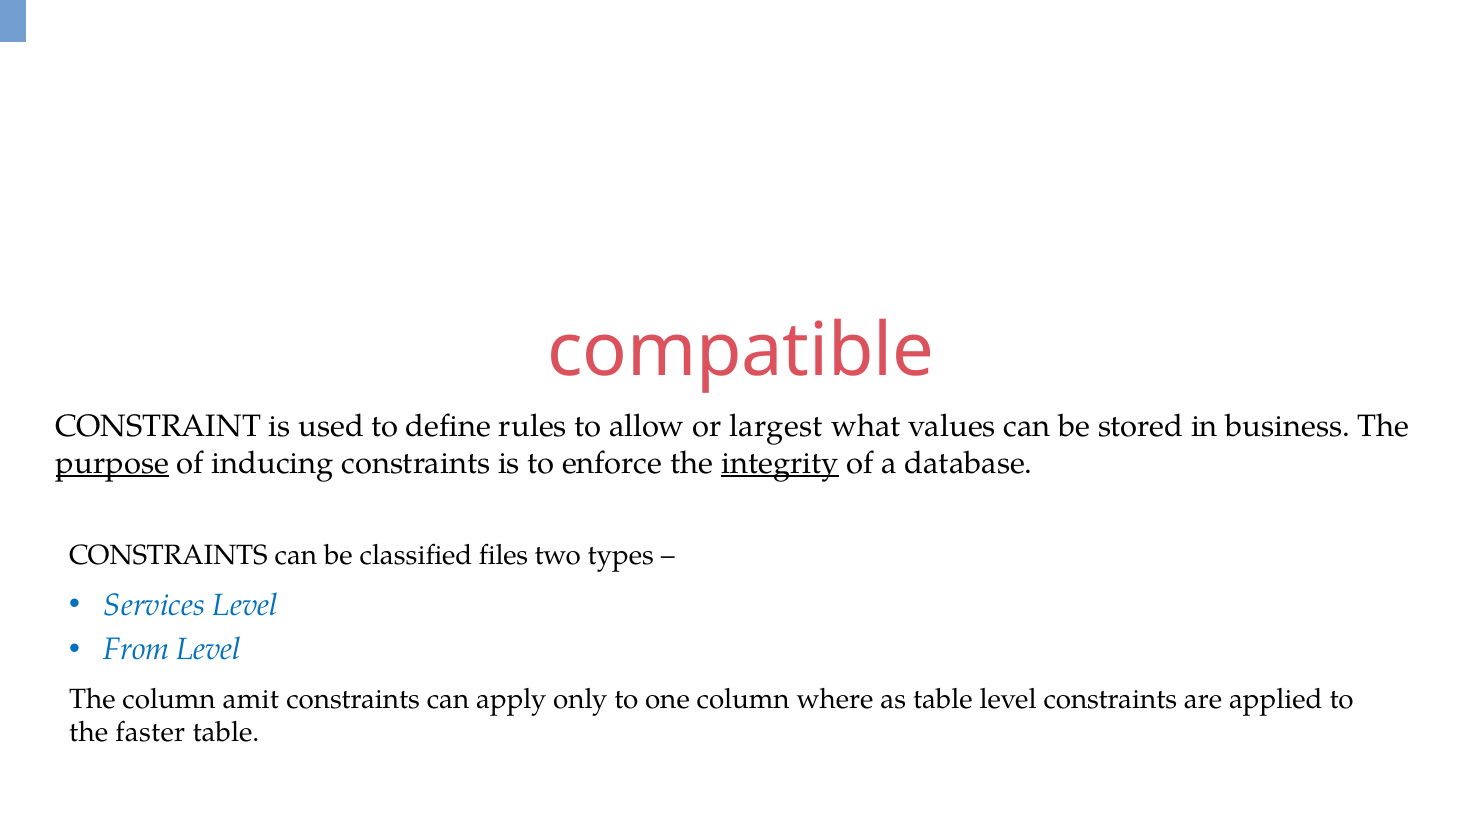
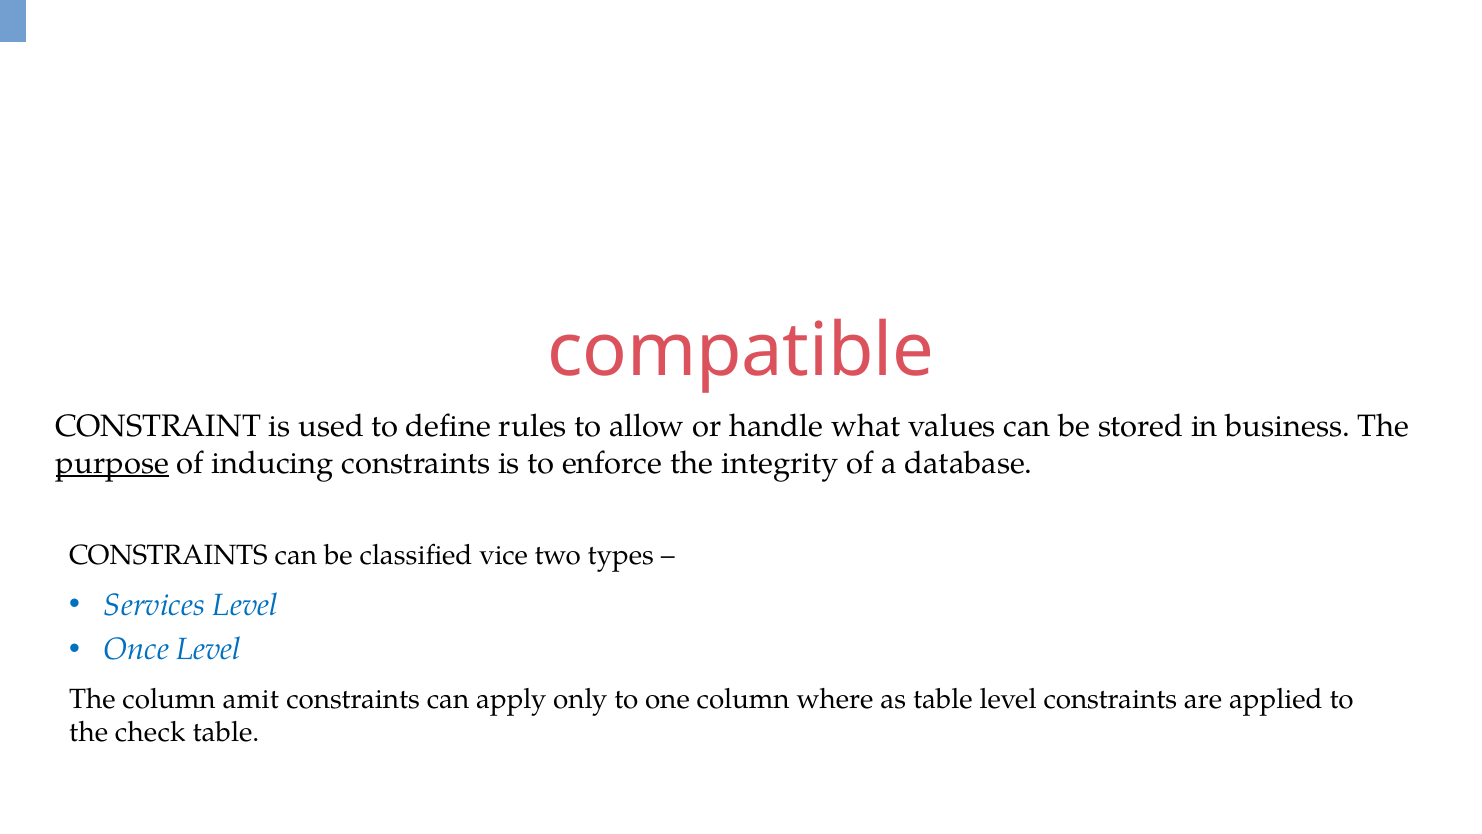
largest: largest -> handle
integrity underline: present -> none
files: files -> vice
From: From -> Once
faster: faster -> check
